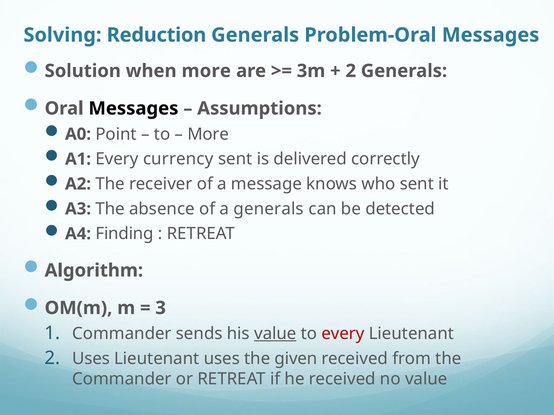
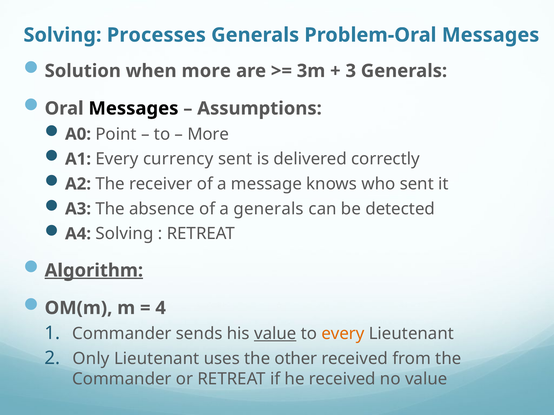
Reduction: Reduction -> Processes
2 at (351, 71): 2 -> 3
A4 Finding: Finding -> Solving
Algorithm underline: none -> present
3: 3 -> 4
every at (343, 334) colour: red -> orange
Uses at (91, 359): Uses -> Only
given: given -> other
